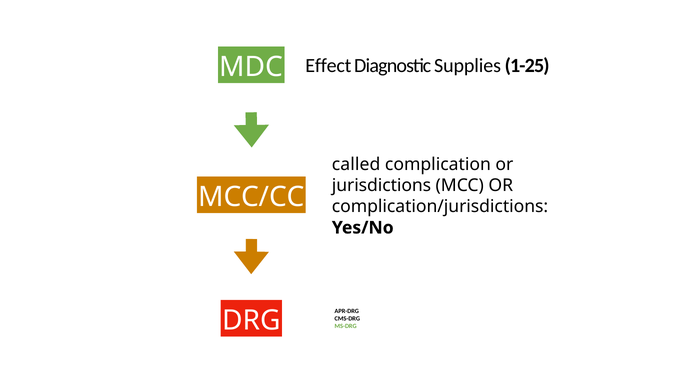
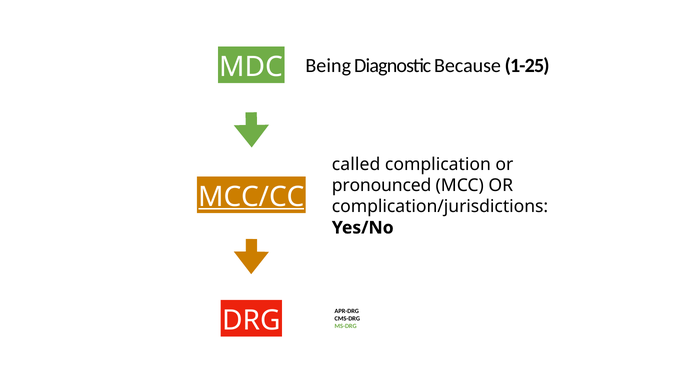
Effect: Effect -> Being
Supplies: Supplies -> Because
jurisdictions: jurisdictions -> pronounced
MCC/CC underline: none -> present
